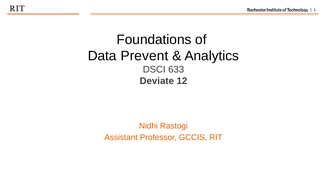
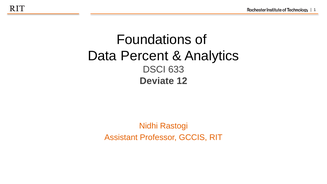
Prevent: Prevent -> Percent
